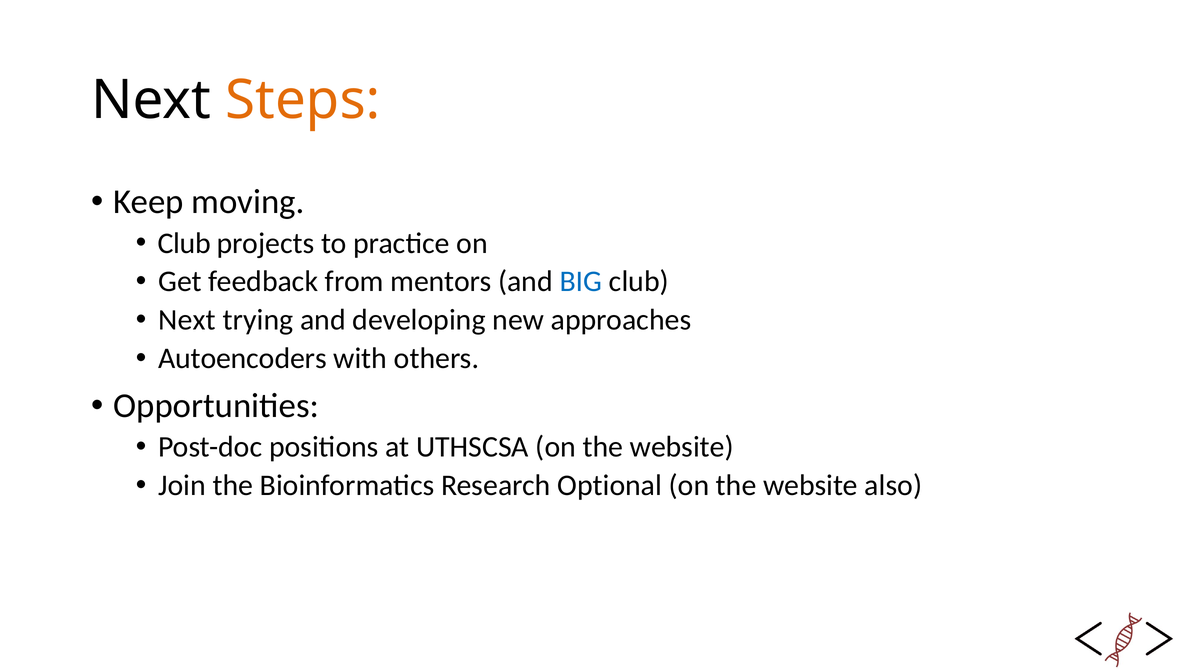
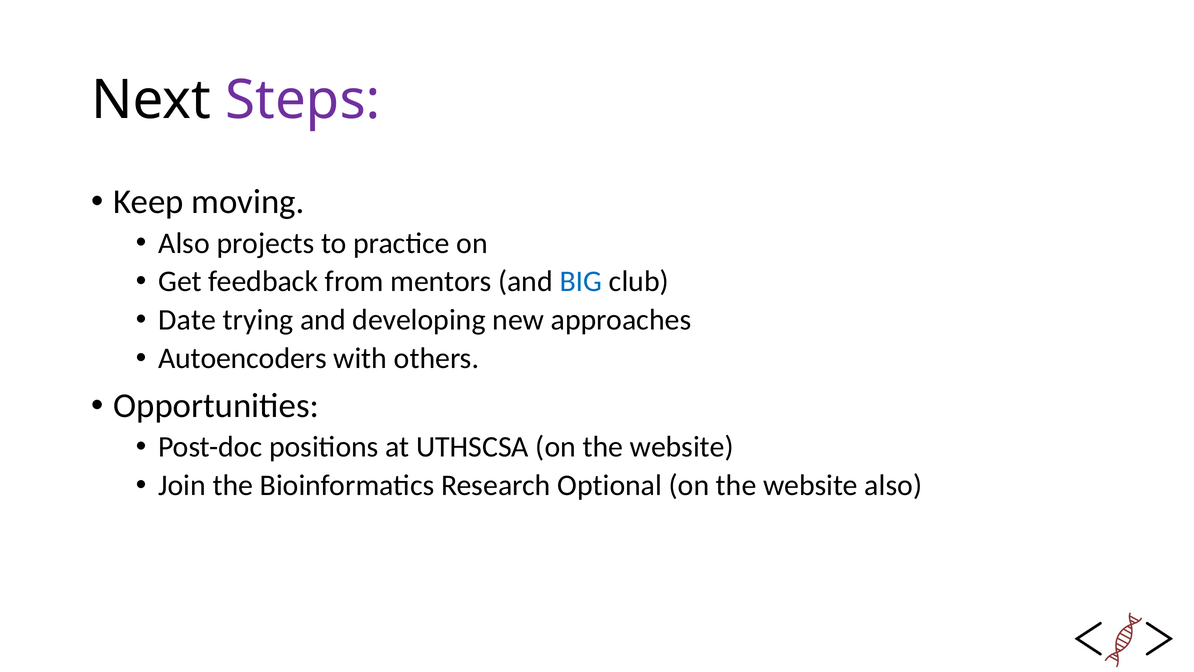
Steps colour: orange -> purple
Club at (184, 243): Club -> Also
Next at (187, 320): Next -> Date
